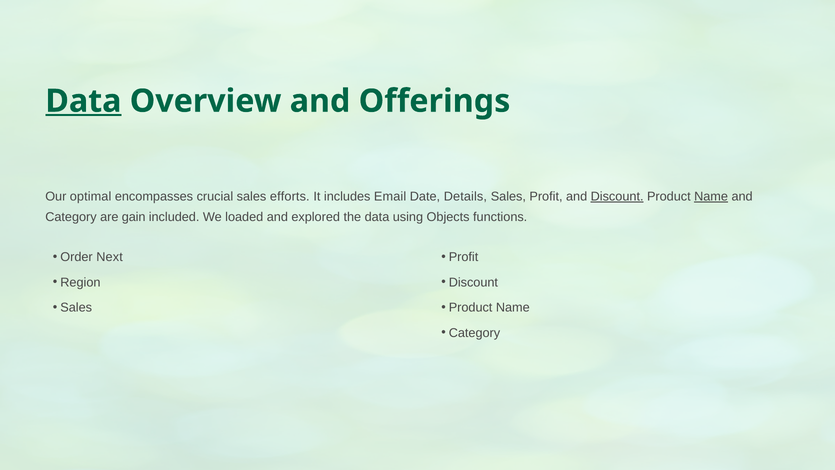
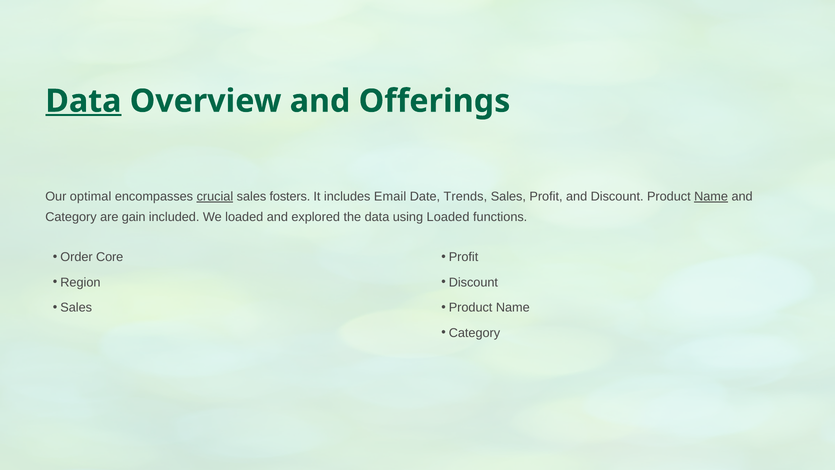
crucial underline: none -> present
efforts: efforts -> fosters
Details: Details -> Trends
Discount at (617, 196) underline: present -> none
using Objects: Objects -> Loaded
Next: Next -> Core
